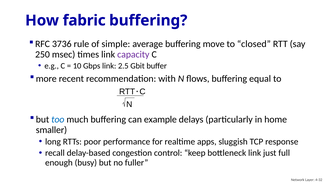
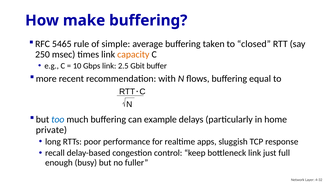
fabric: fabric -> make
3736: 3736 -> 5465
move: move -> taken
capacity colour: purple -> orange
smaller: smaller -> private
